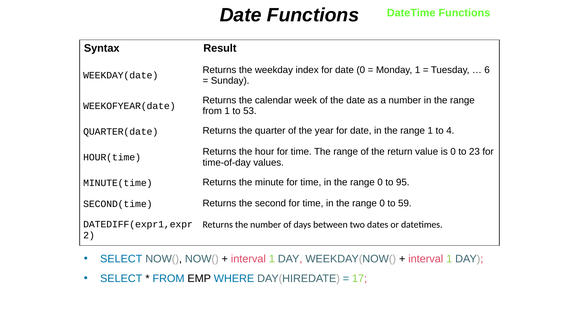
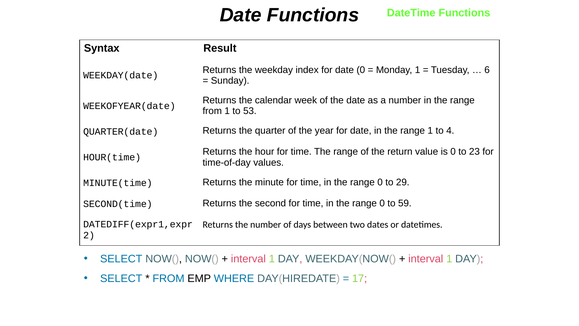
95: 95 -> 29
